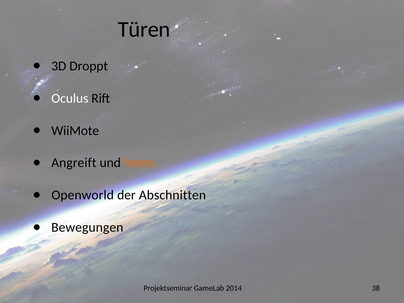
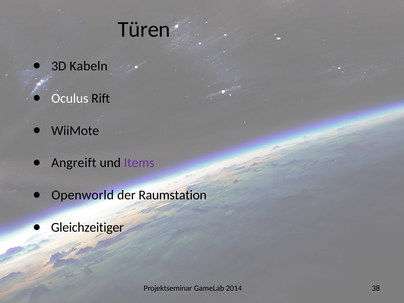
Droppt: Droppt -> Kabeln
Items colour: orange -> purple
Abschnitten: Abschnitten -> Raumstation
Bewegungen: Bewegungen -> Gleichzeitiger
